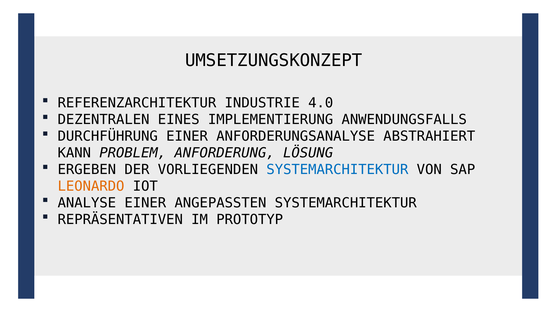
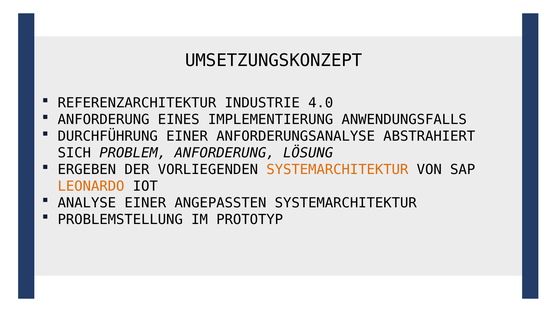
DEZENTRALEN at (104, 120): DEZENTRALEN -> ANFORDERUNG
KANN: KANN -> SICH
SYSTEMARCHITEKTUR at (337, 170) colour: blue -> orange
REPRÄSENTATIVEN: REPRÄSENTATIVEN -> PROBLEMSTELLUNG
